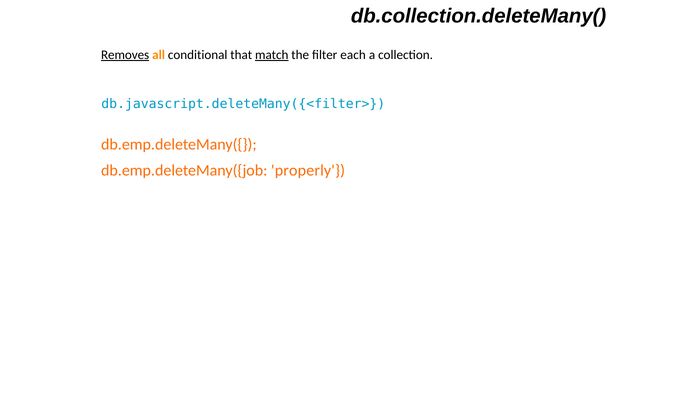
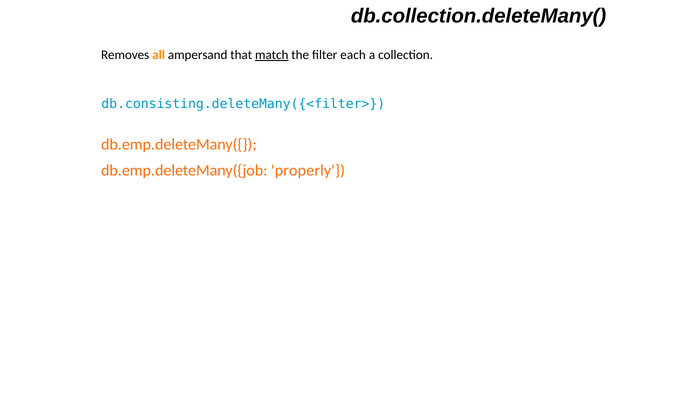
Removes underline: present -> none
conditional: conditional -> ampersand
db.javascript.deleteMany({<filter>: db.javascript.deleteMany({<filter> -> db.consisting.deleteMany({<filter>
